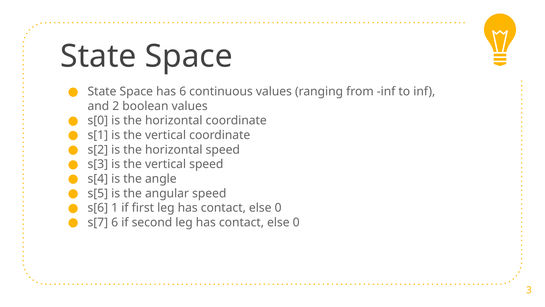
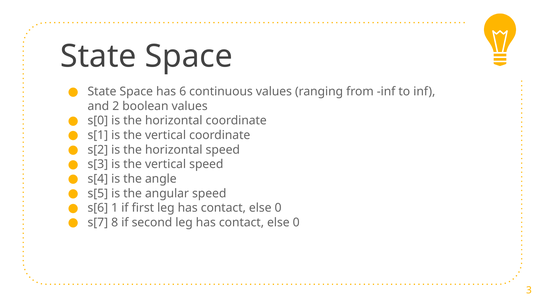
s[7 6: 6 -> 8
